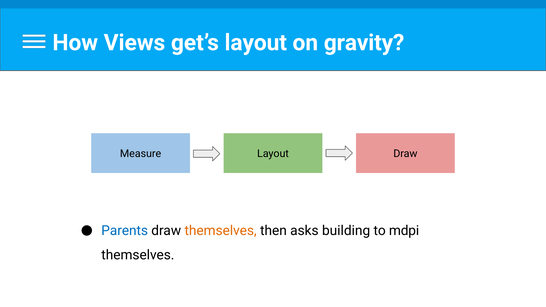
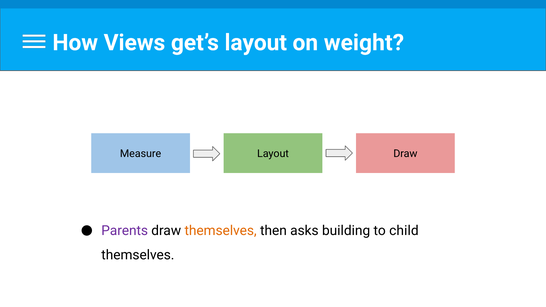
gravity: gravity -> weight
Parents colour: blue -> purple
mdpi: mdpi -> child
